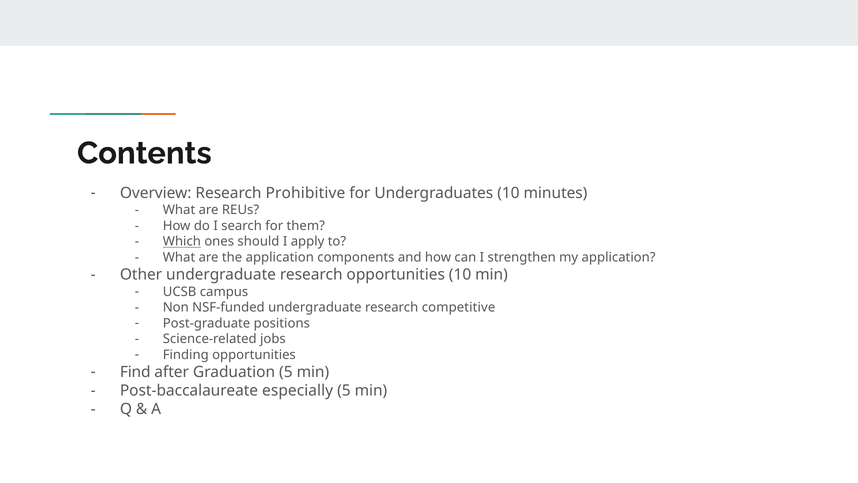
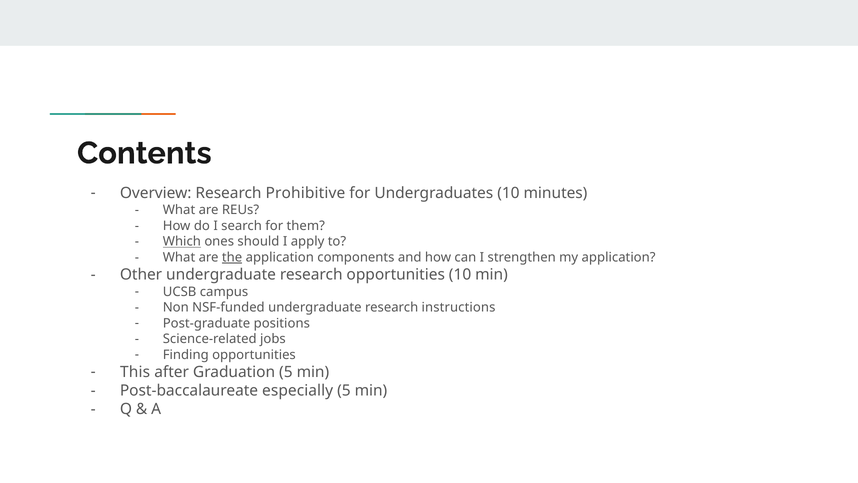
the underline: none -> present
competitive: competitive -> instructions
Find: Find -> This
